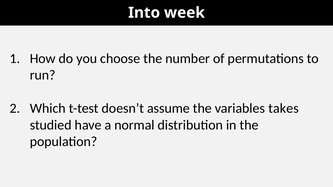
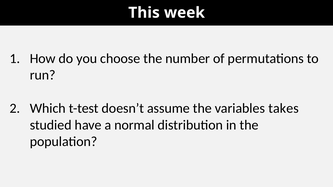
Into: Into -> This
